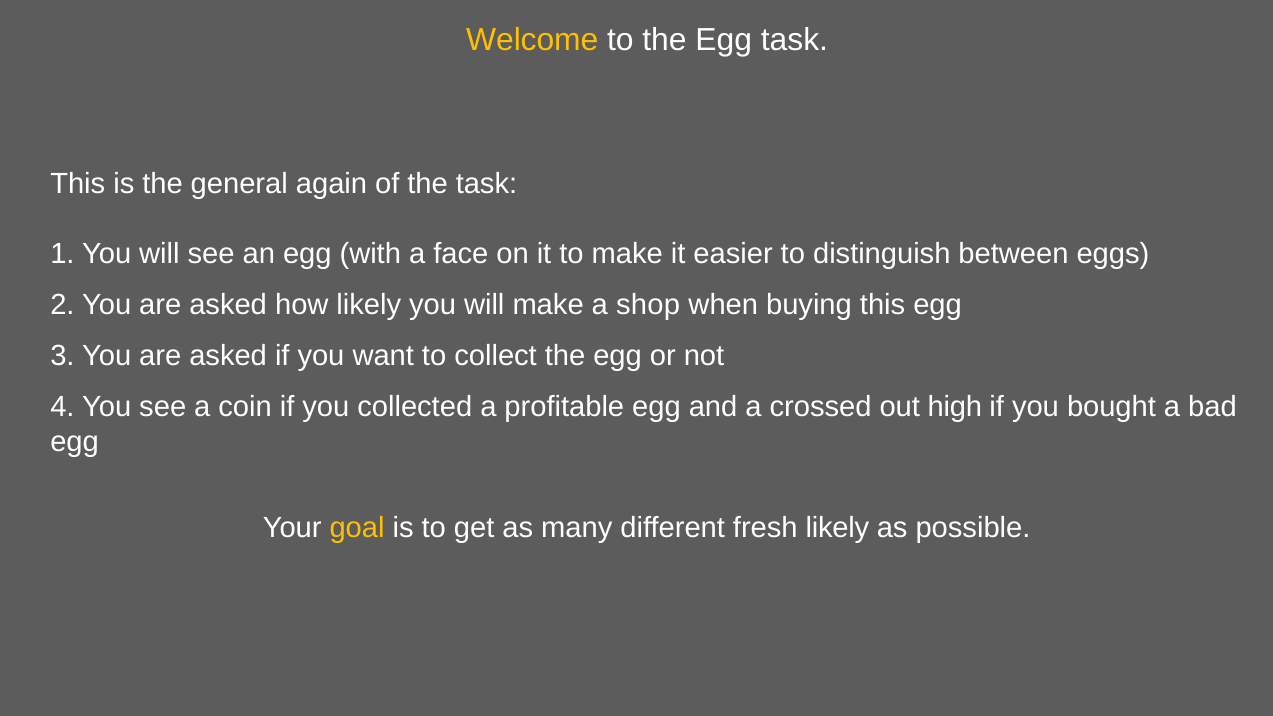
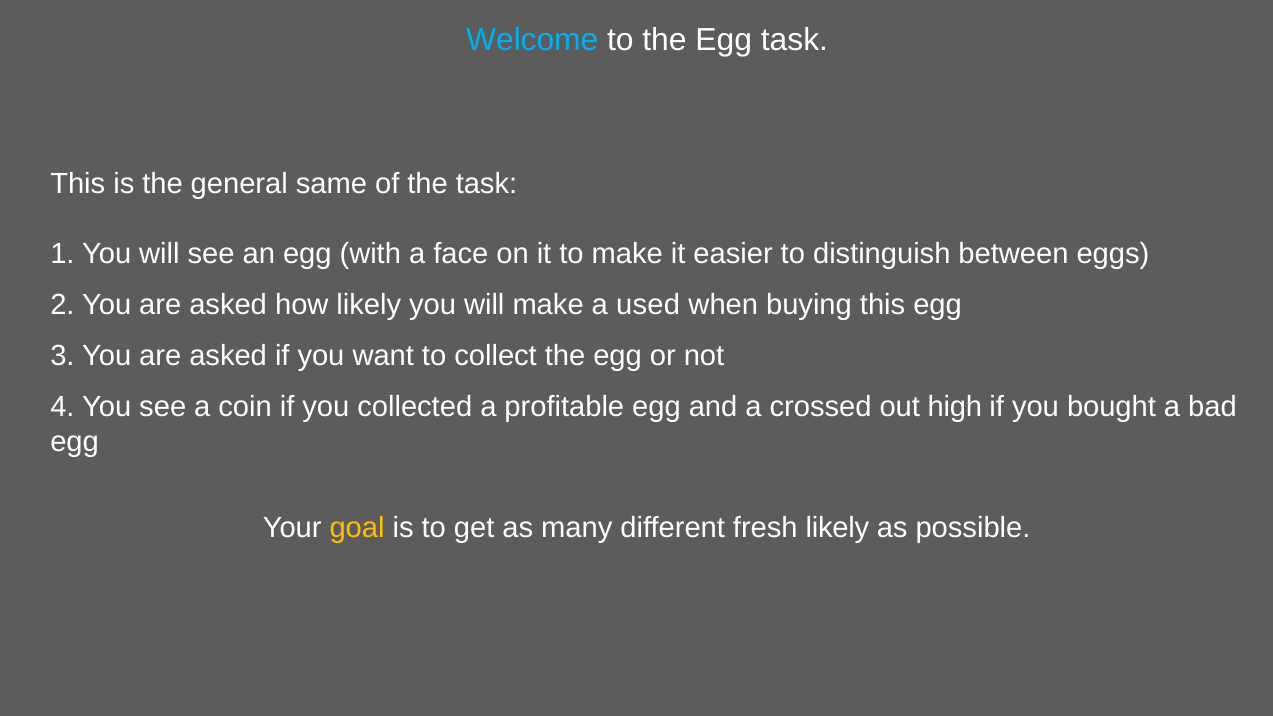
Welcome colour: yellow -> light blue
again: again -> same
shop: shop -> used
